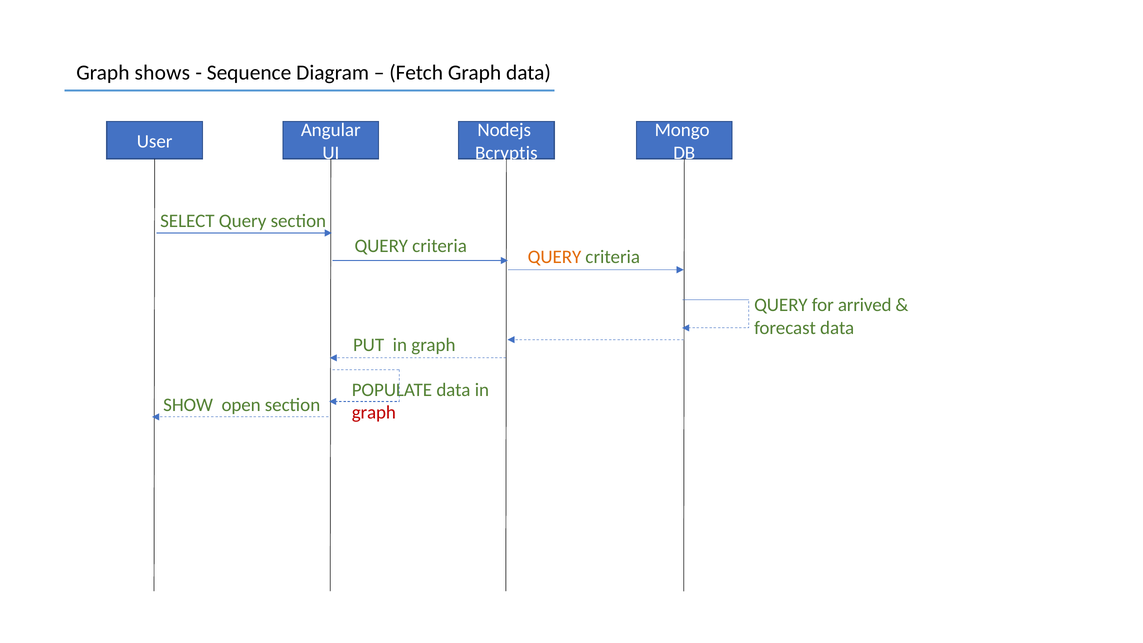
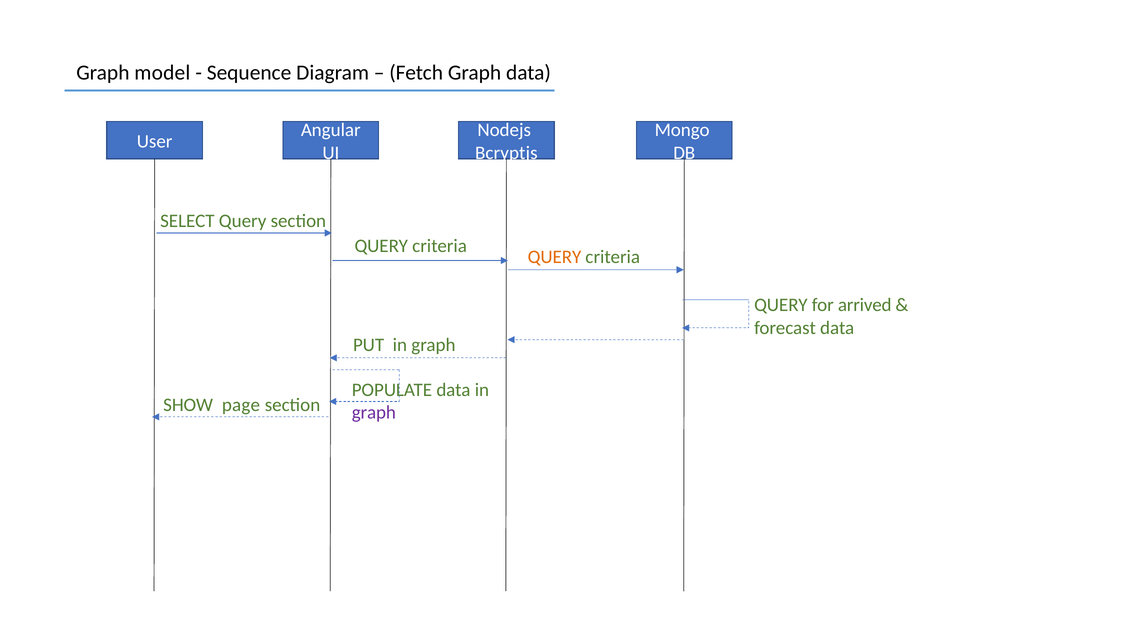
shows: shows -> model
open: open -> page
graph at (374, 413) colour: red -> purple
